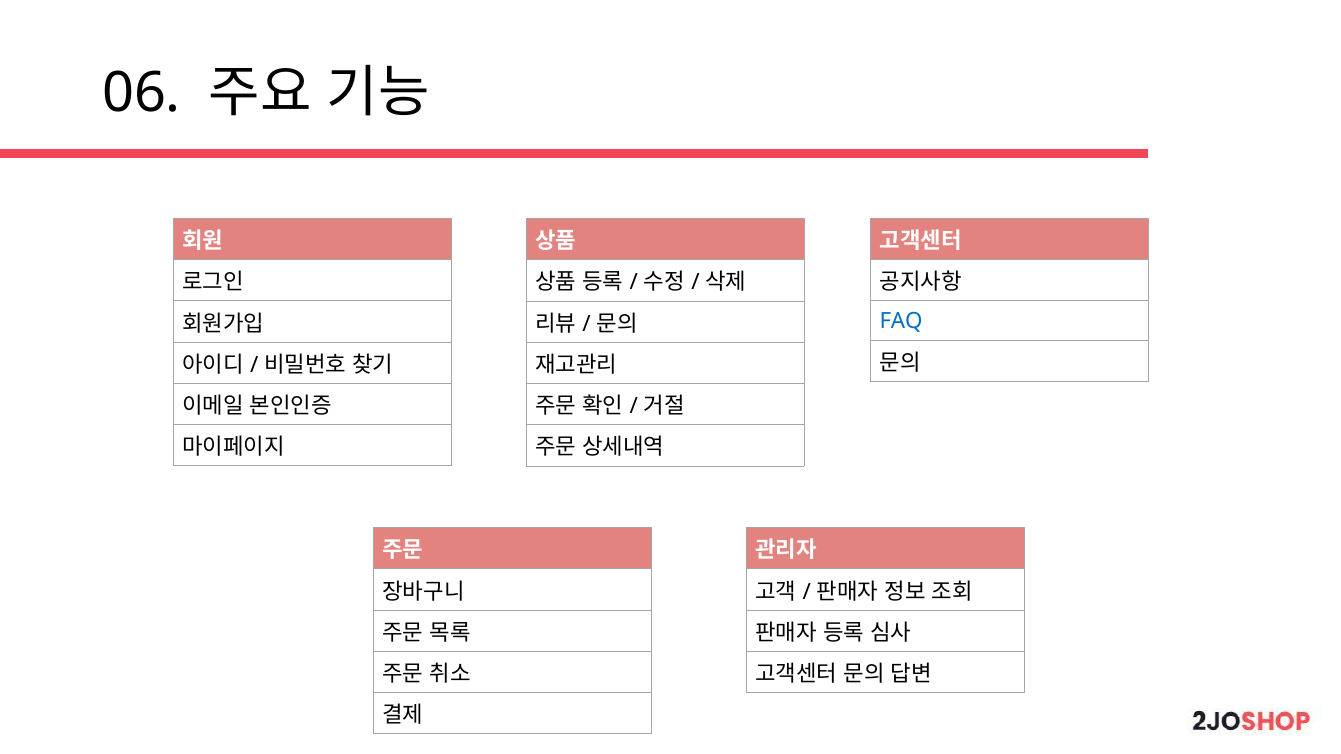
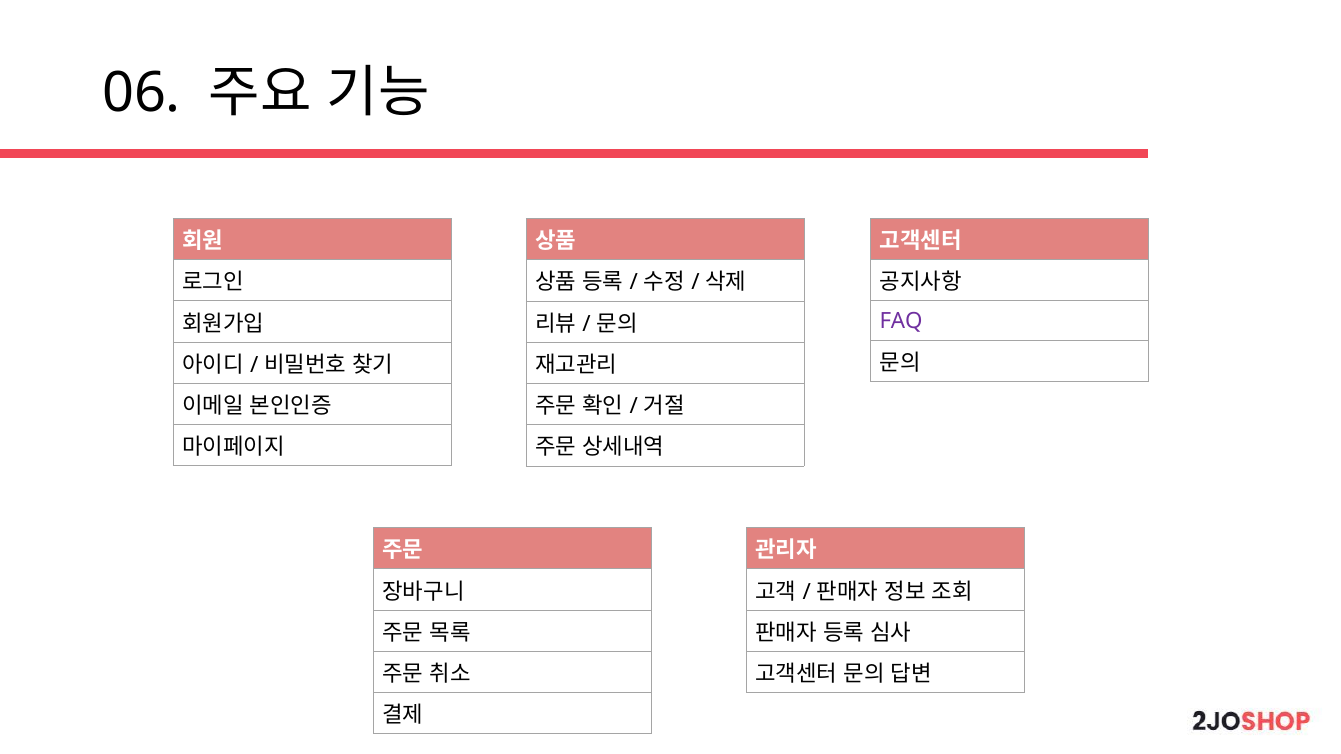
FAQ colour: blue -> purple
